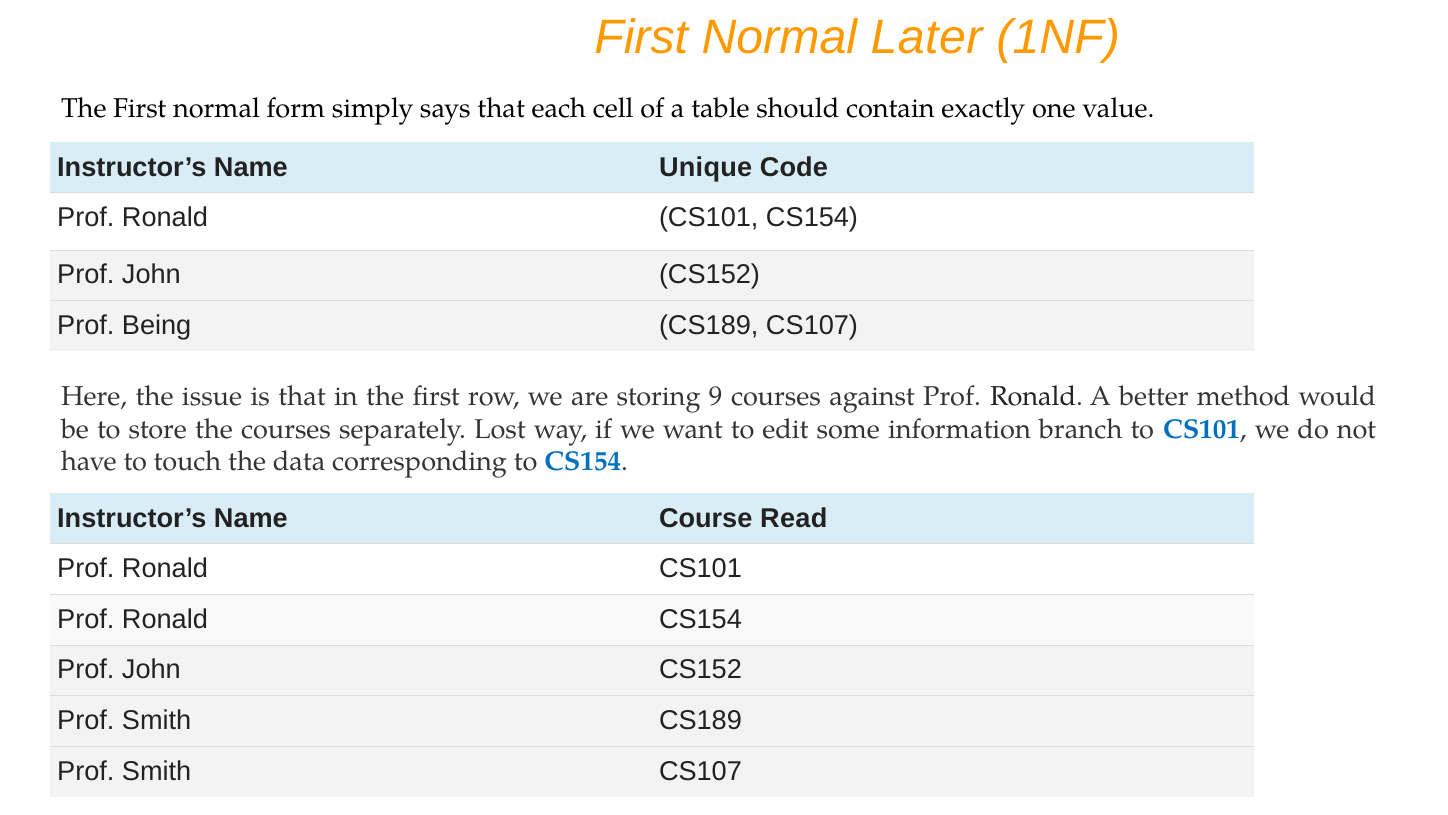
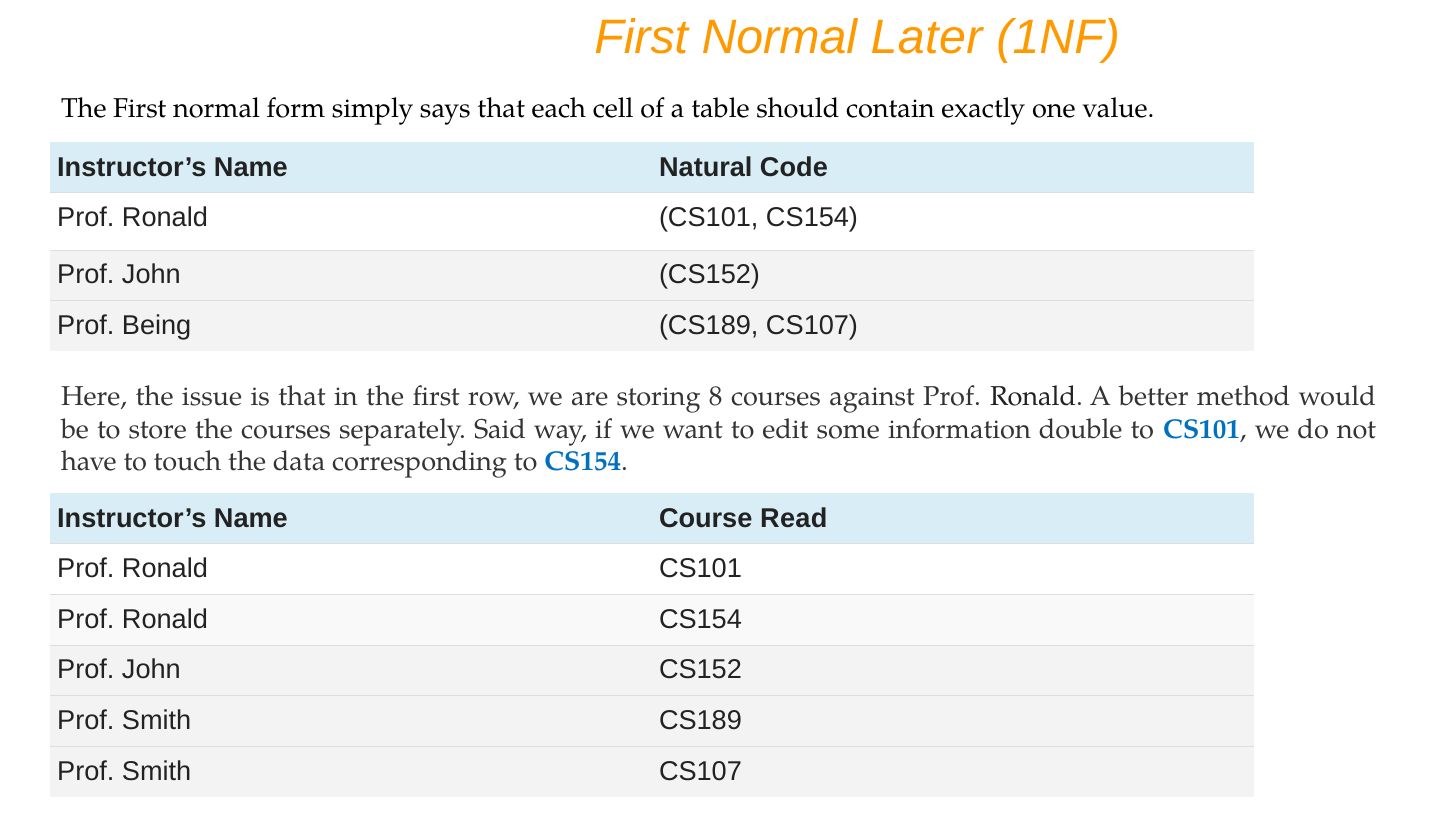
Unique: Unique -> Natural
9: 9 -> 8
Lost: Lost -> Said
branch: branch -> double
